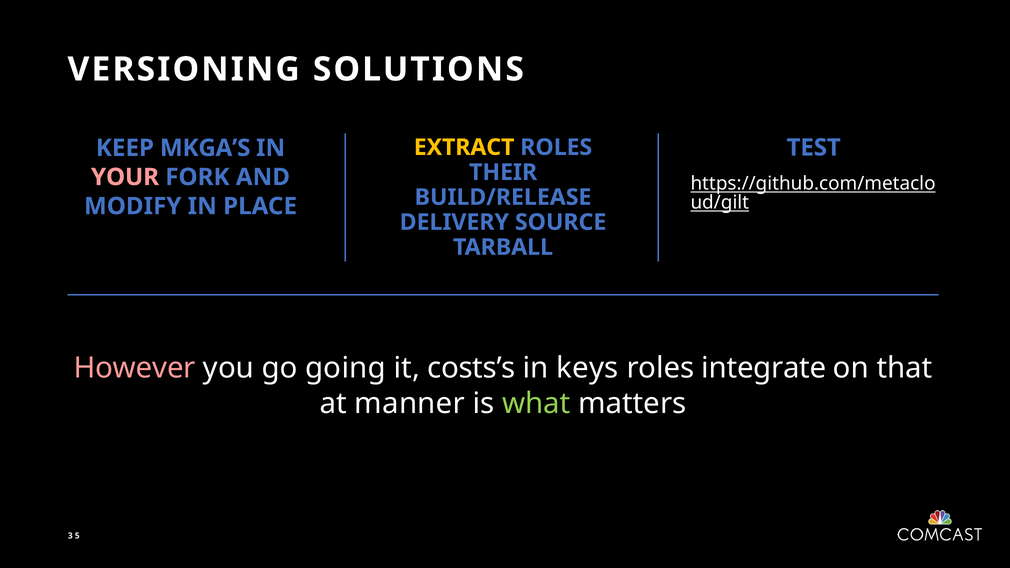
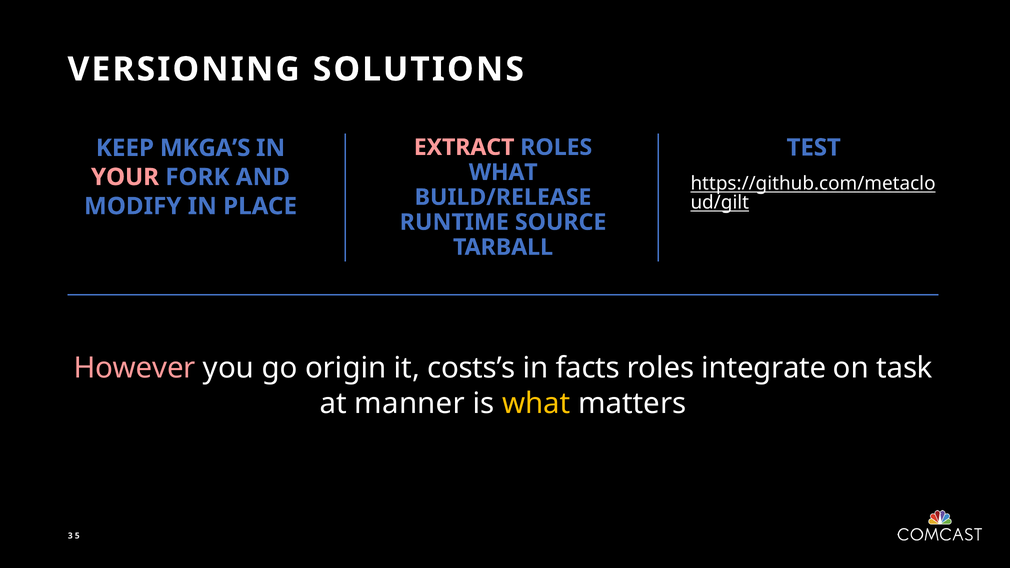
EXTRACT colour: yellow -> pink
THEIR at (503, 172): THEIR -> WHAT
DELIVERY: DELIVERY -> RUNTIME
going: going -> origin
keys: keys -> facts
that: that -> task
what at (536, 403) colour: light green -> yellow
